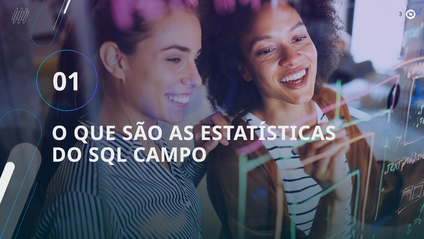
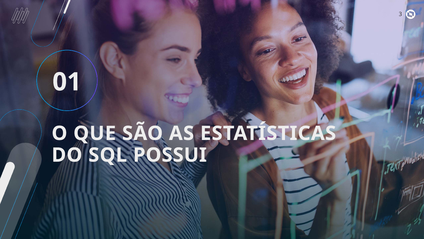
CAMPO: CAMPO -> POSSUI
